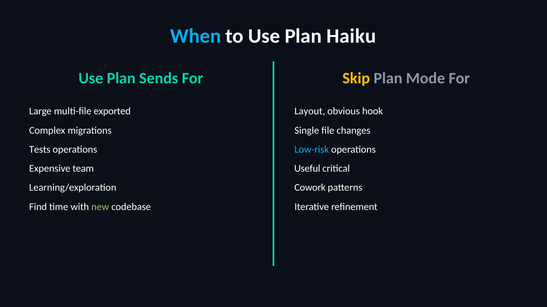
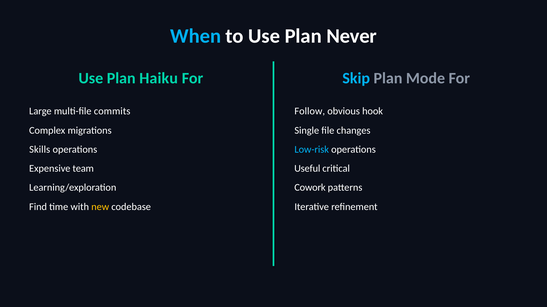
Haiku: Haiku -> Never
Sends: Sends -> Haiku
Skip colour: yellow -> light blue
exported: exported -> commits
Layout: Layout -> Follow
Tests: Tests -> Skills
new colour: light green -> yellow
